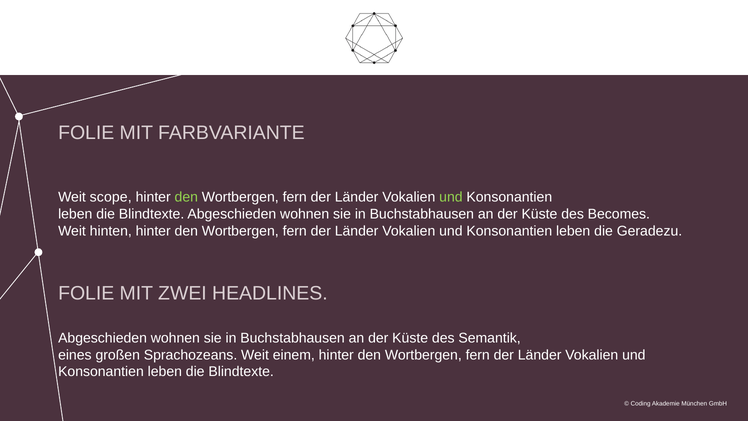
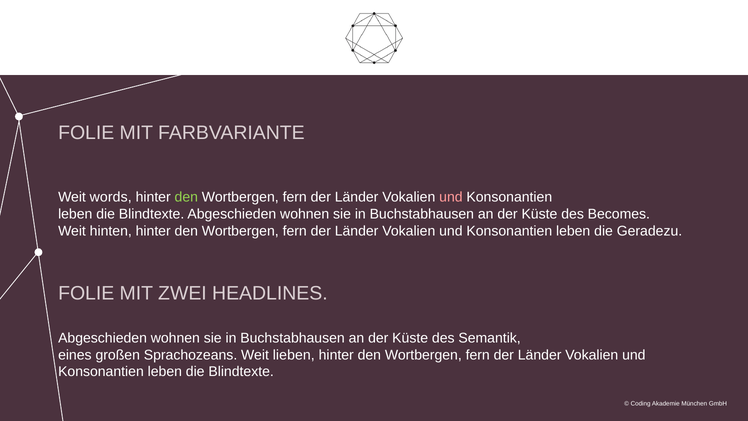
scope: scope -> words
und at (451, 197) colour: light green -> pink
einem: einem -> lieben
